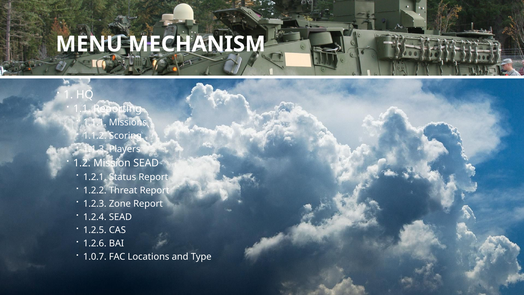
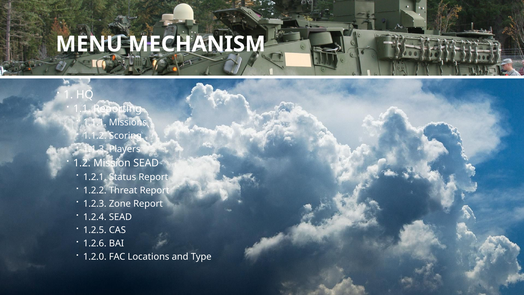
1.0.7: 1.0.7 -> 1.2.0
